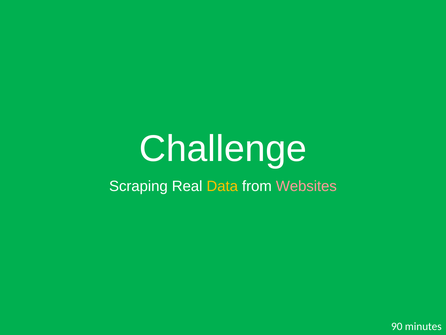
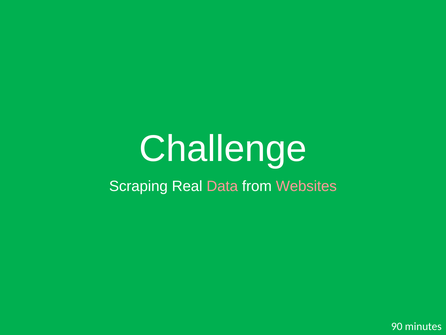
Data colour: yellow -> pink
